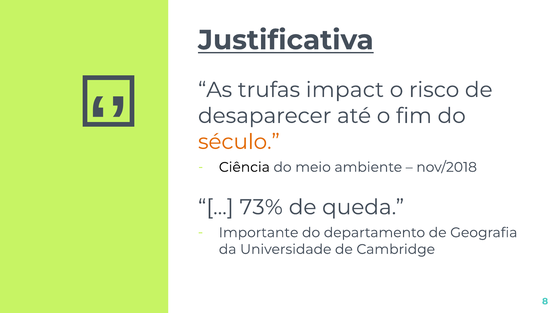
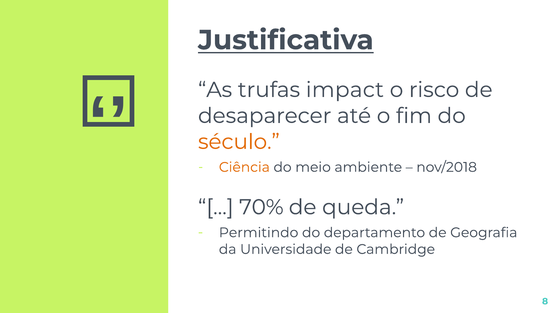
Ciência colour: black -> orange
73%: 73% -> 70%
Importante: Importante -> Permitindo
